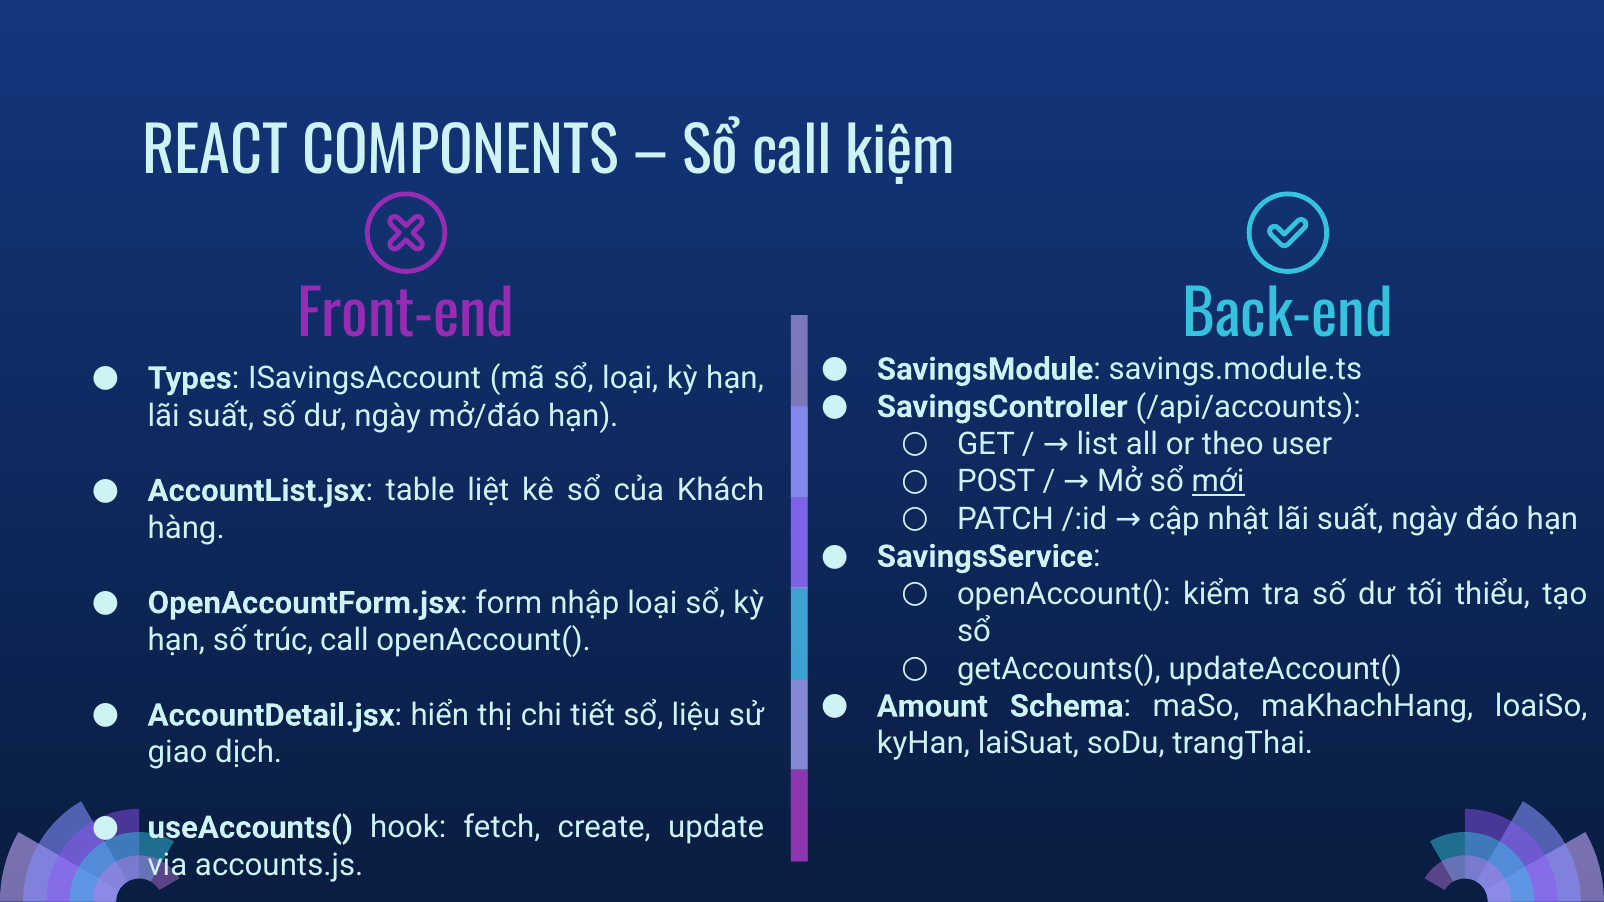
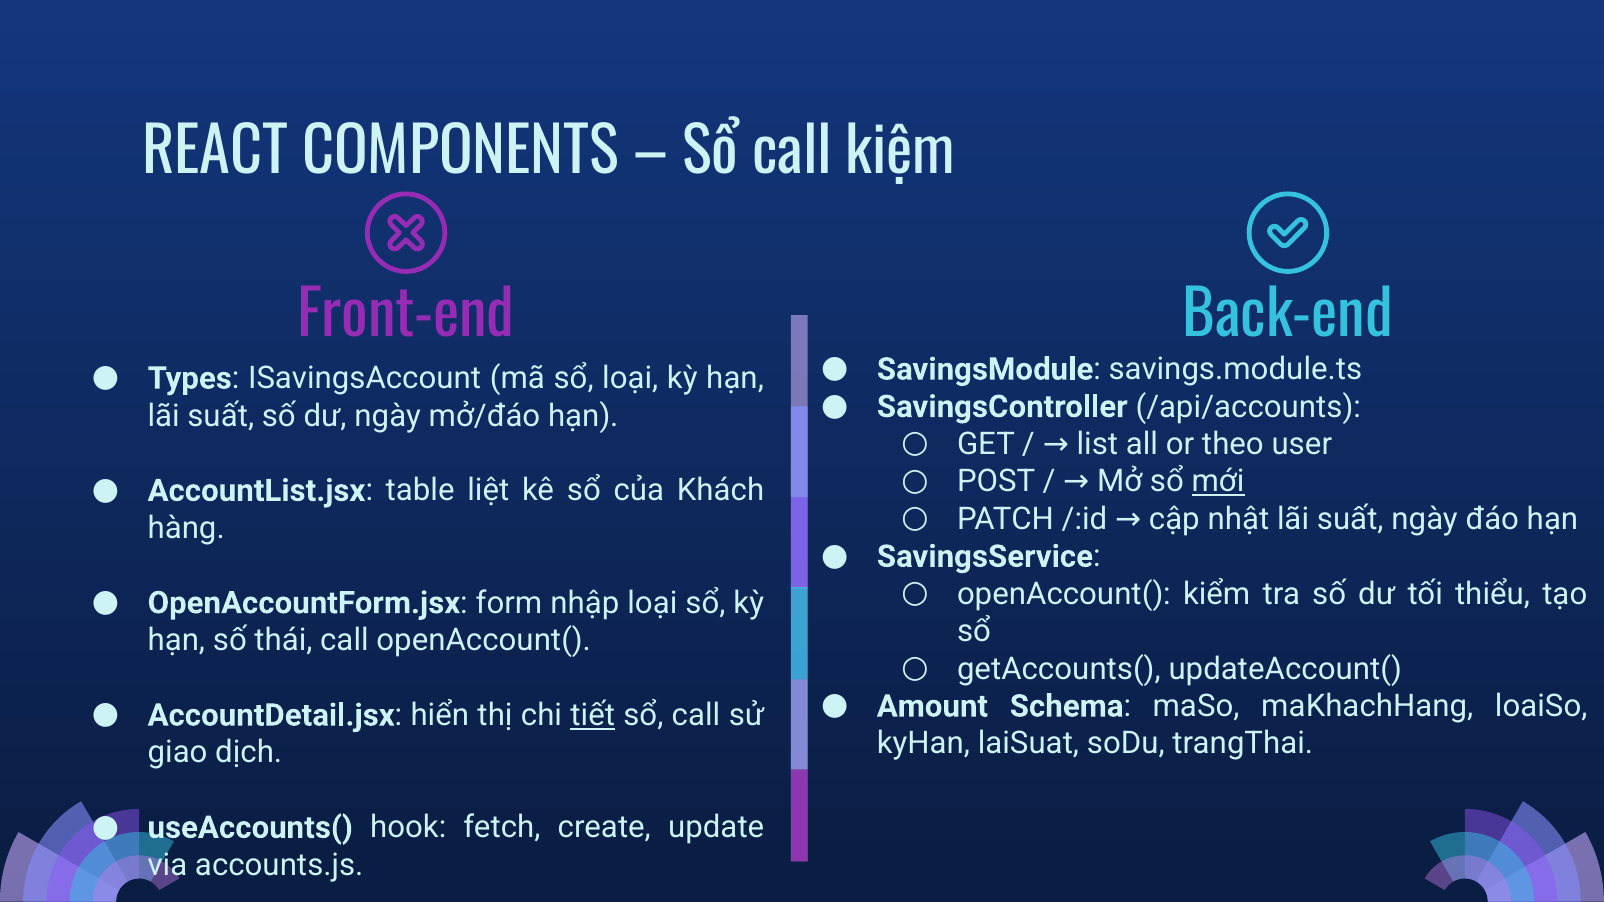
trúc: trúc -> thái
tiết underline: none -> present
liệu at (696, 715): liệu -> call
